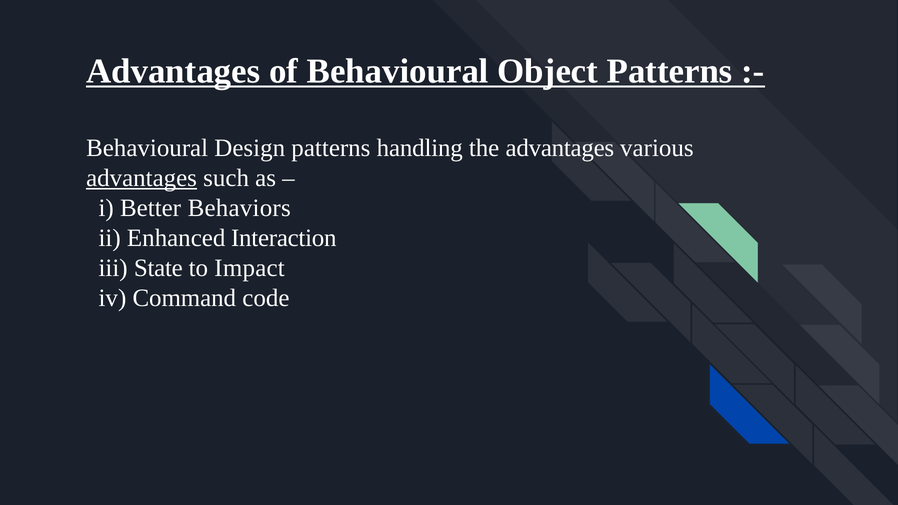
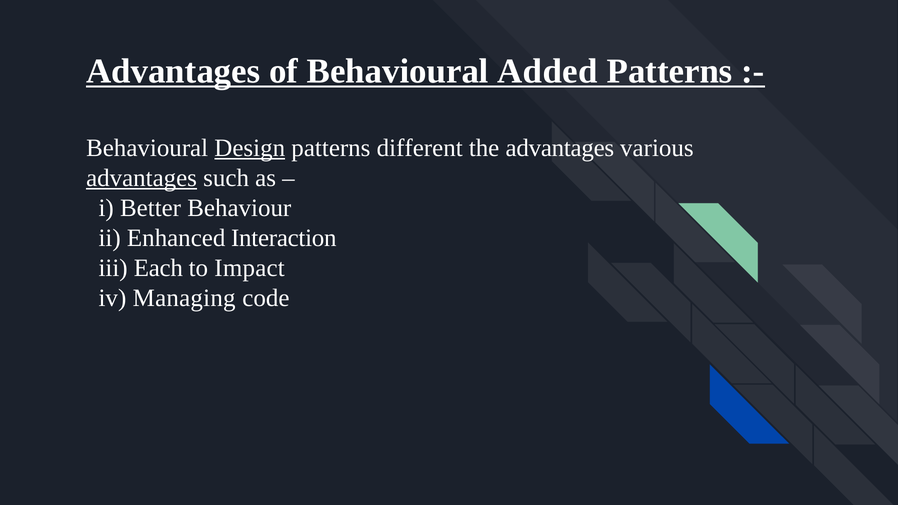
Object: Object -> Added
Design underline: none -> present
handling: handling -> different
Behaviors: Behaviors -> Behaviour
State: State -> Each
Command: Command -> Managing
